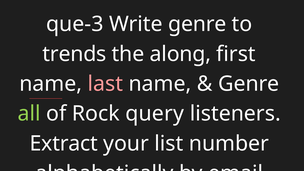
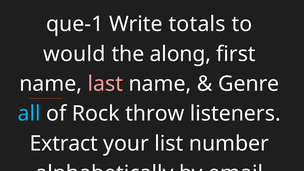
que-3: que-3 -> que-1
Write genre: genre -> totals
trends: trends -> would
all colour: light green -> light blue
query: query -> throw
